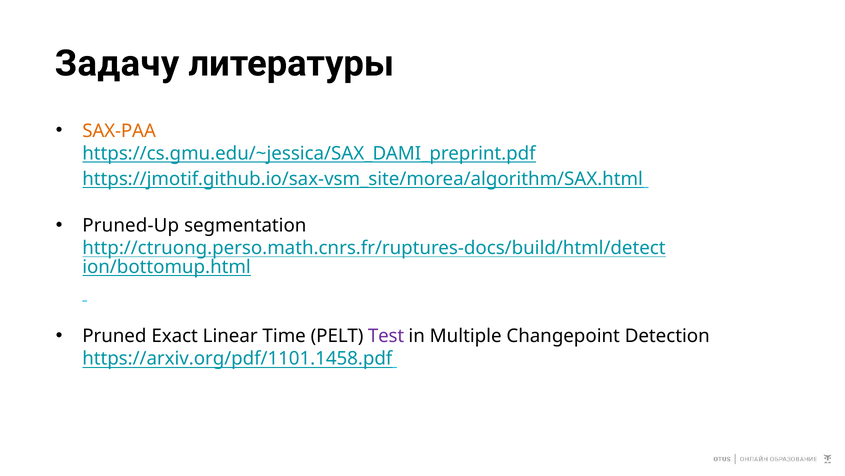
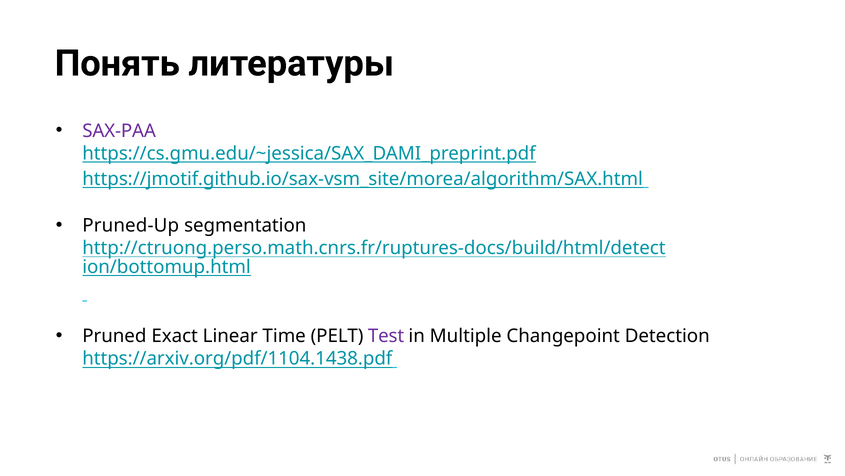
Задачу: Задачу -> Понять
SAX-PAA colour: orange -> purple
https://arxiv.org/pdf/1101.1458.pdf: https://arxiv.org/pdf/1101.1458.pdf -> https://arxiv.org/pdf/1104.1438.pdf
